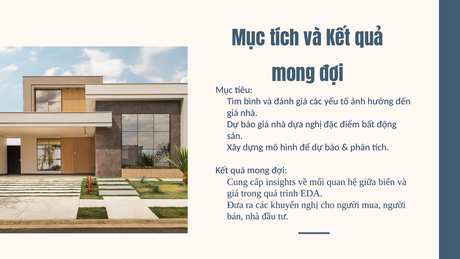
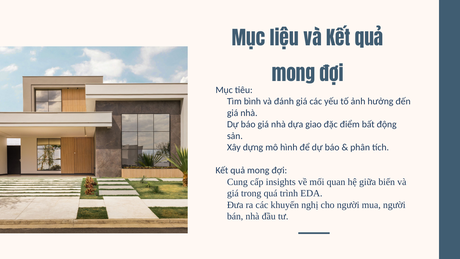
Mục tích: tích -> liệu
dựa nghị: nghị -> giao
